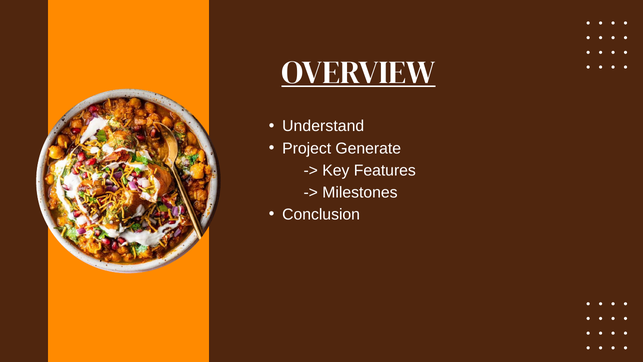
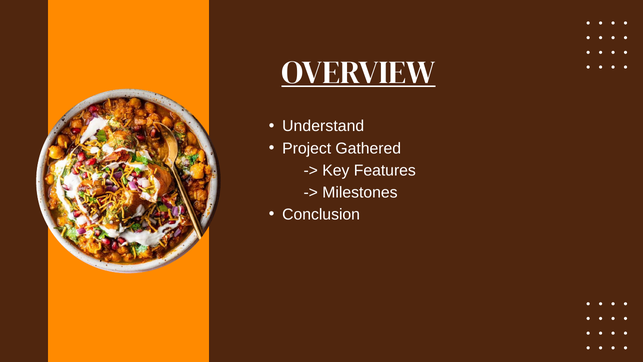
Generate: Generate -> Gathered
